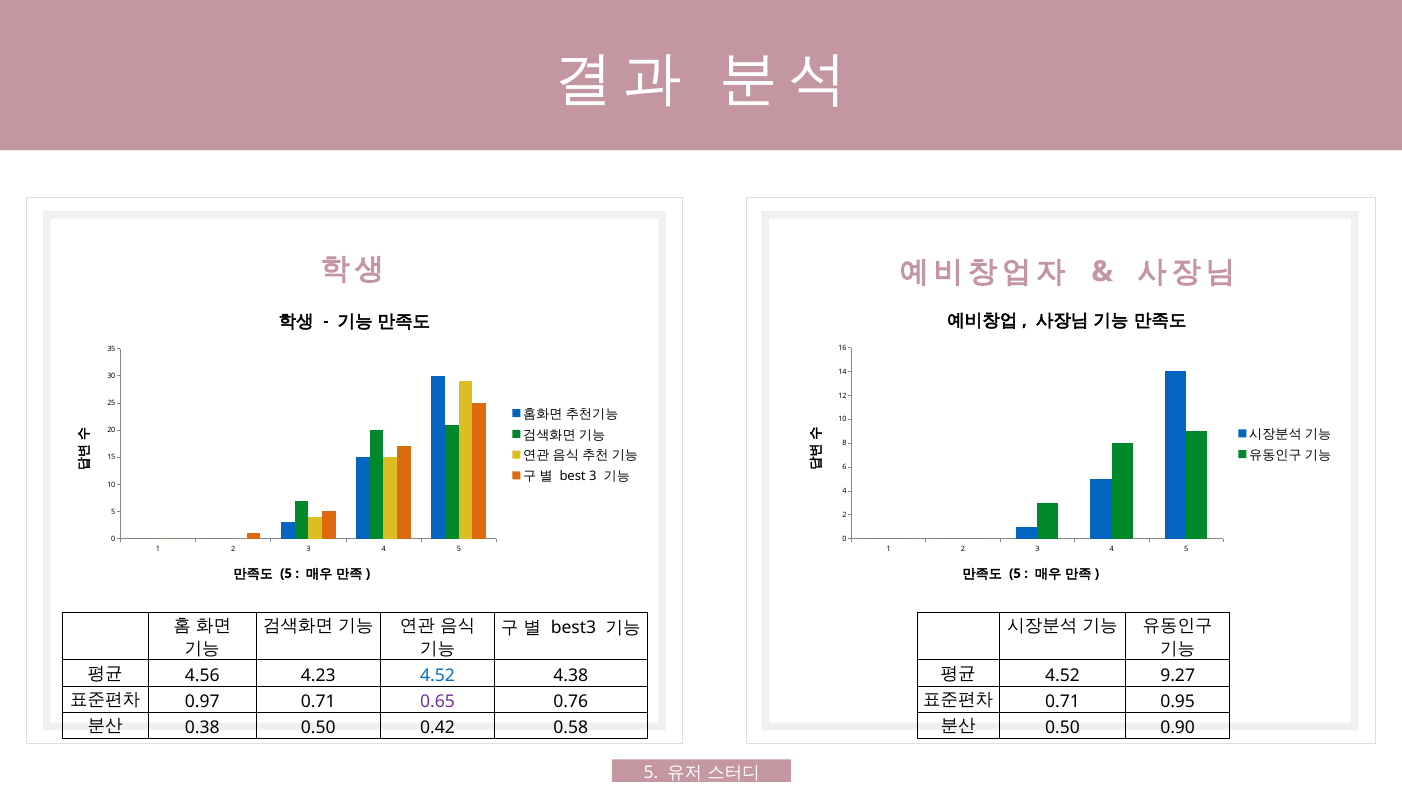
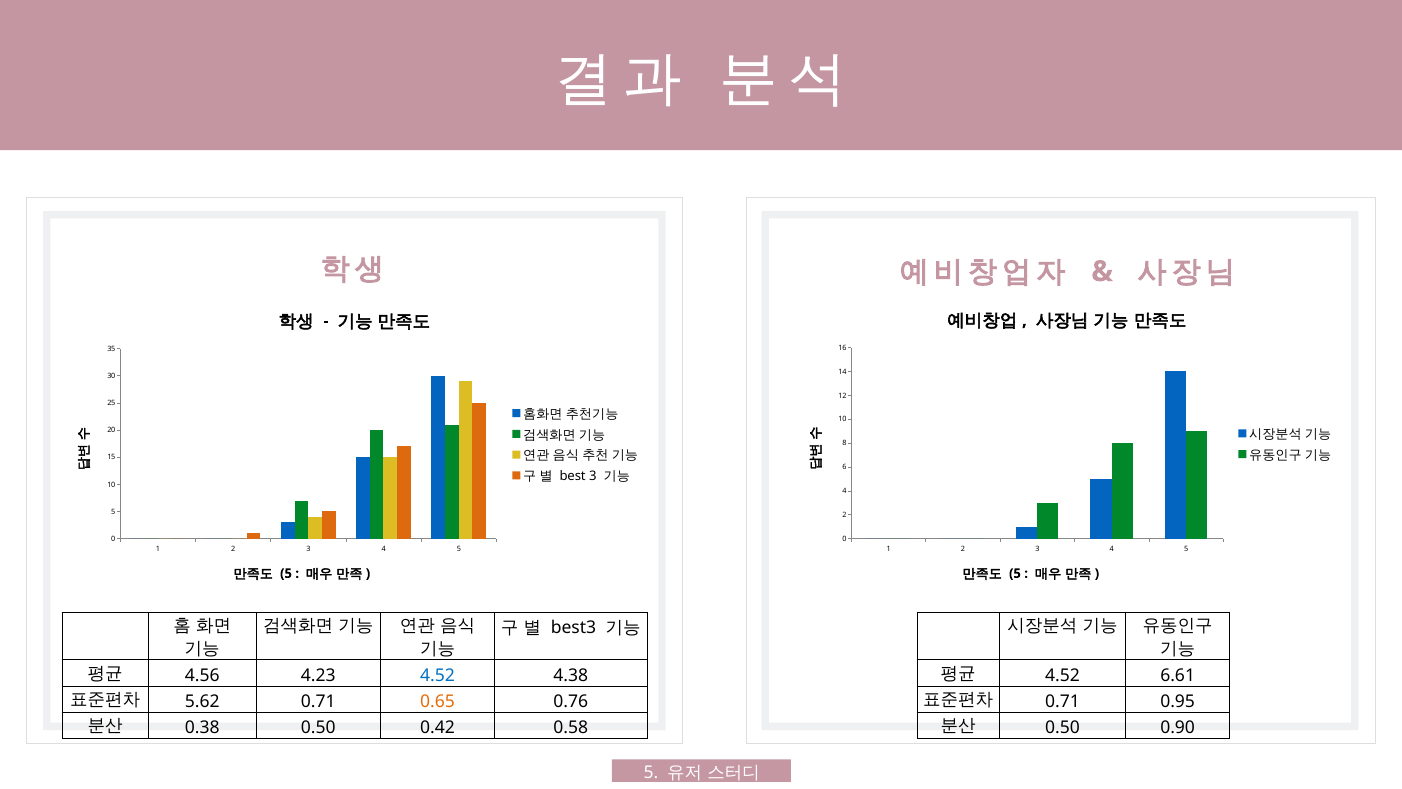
9.27: 9.27 -> 6.61
0.97: 0.97 -> 5.62
0.65 colour: purple -> orange
